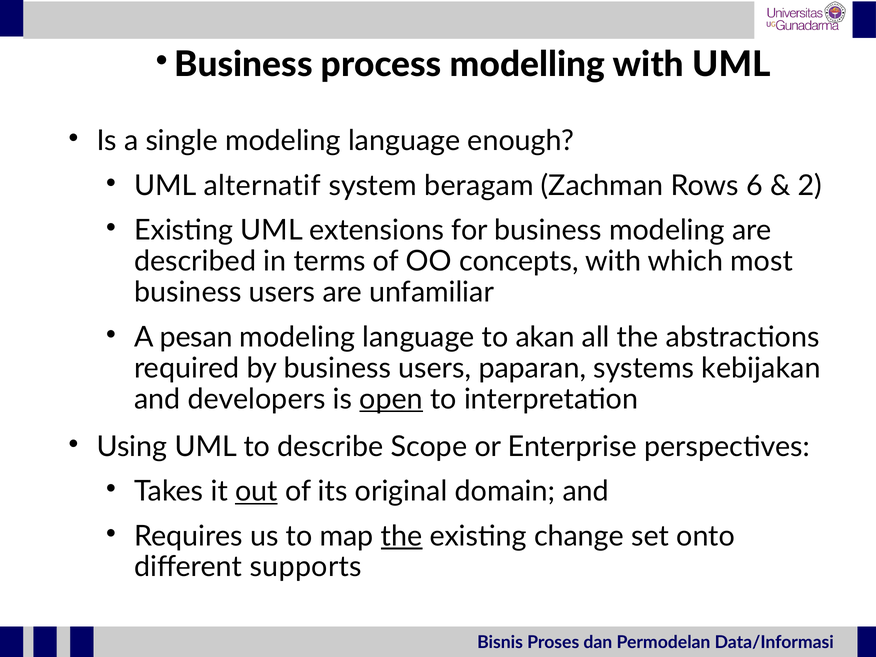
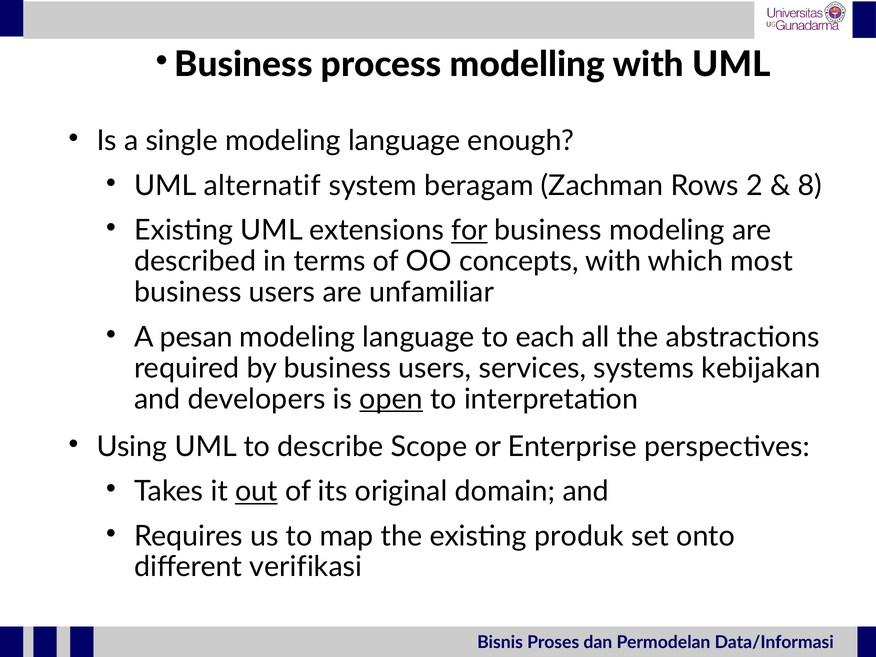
6: 6 -> 2
2: 2 -> 8
for underline: none -> present
akan: akan -> each
paparan: paparan -> services
the at (402, 536) underline: present -> none
change: change -> produk
supports: supports -> verifikasi
